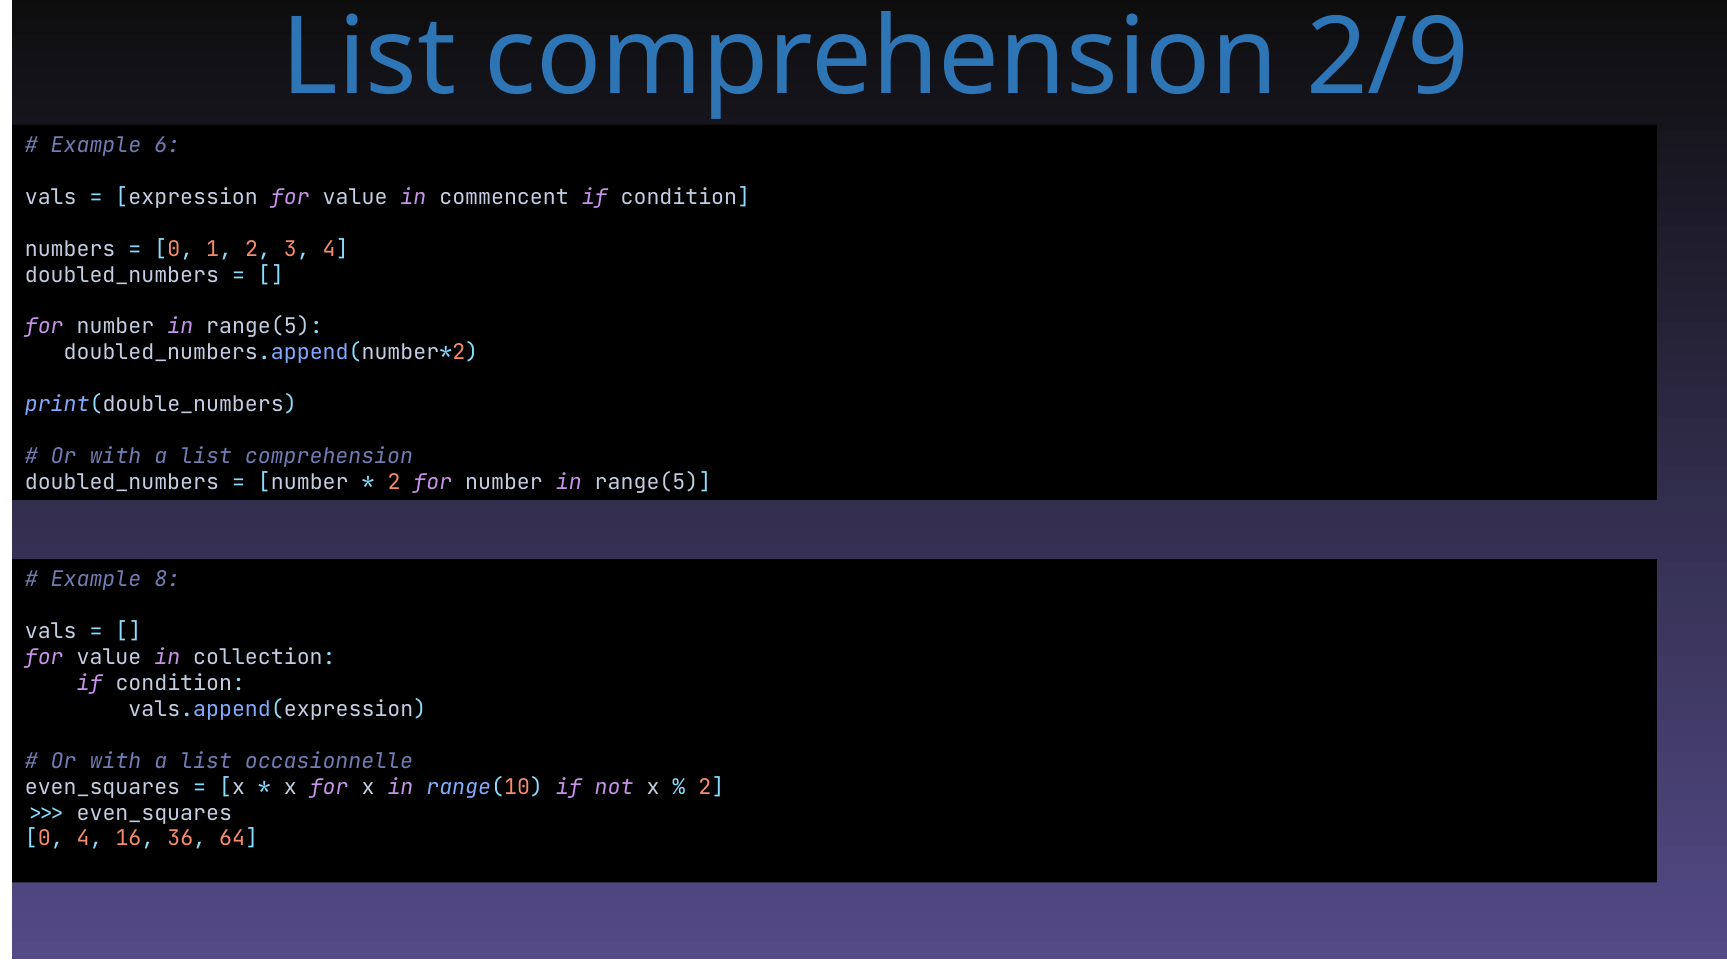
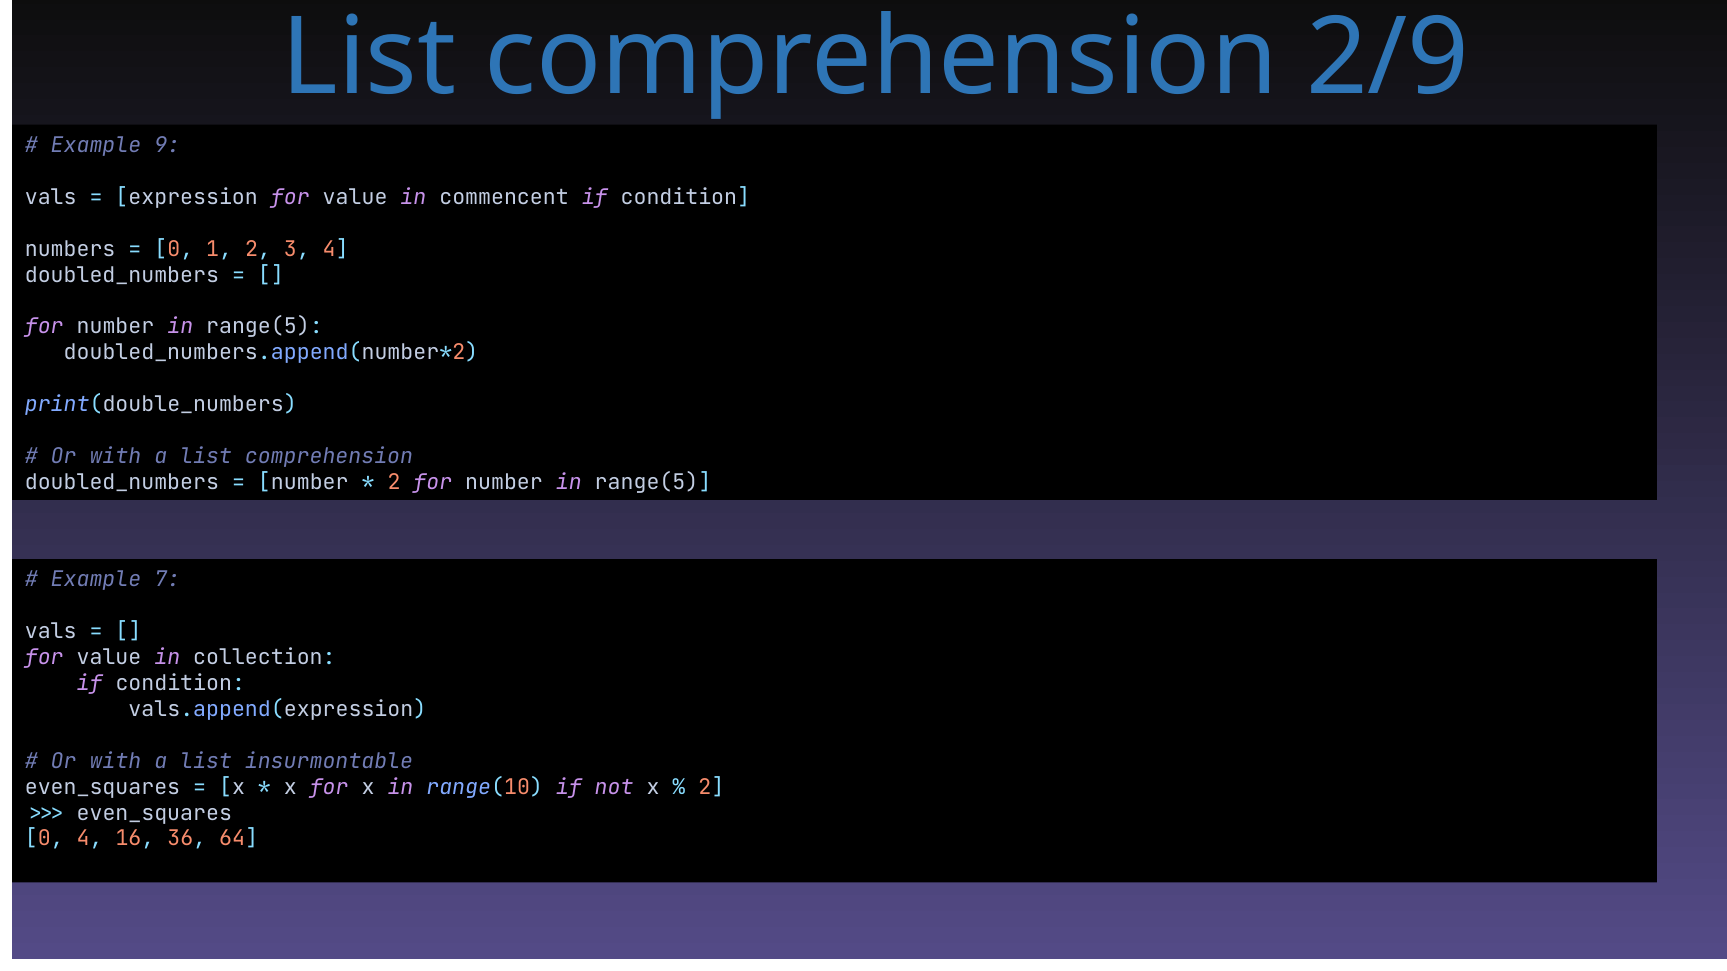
6: 6 -> 9
8: 8 -> 7
occasionnelle: occasionnelle -> insurmontable
